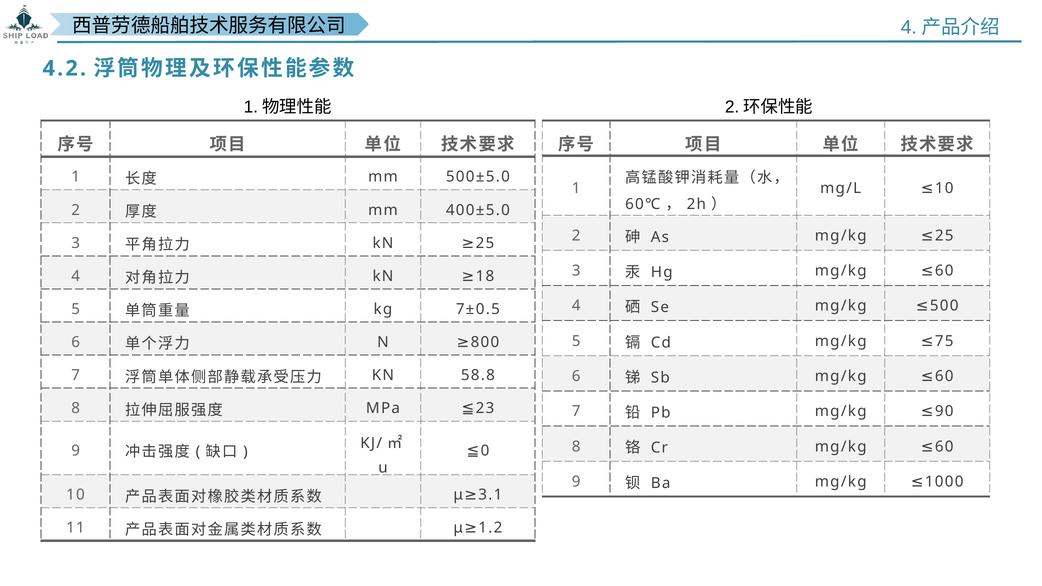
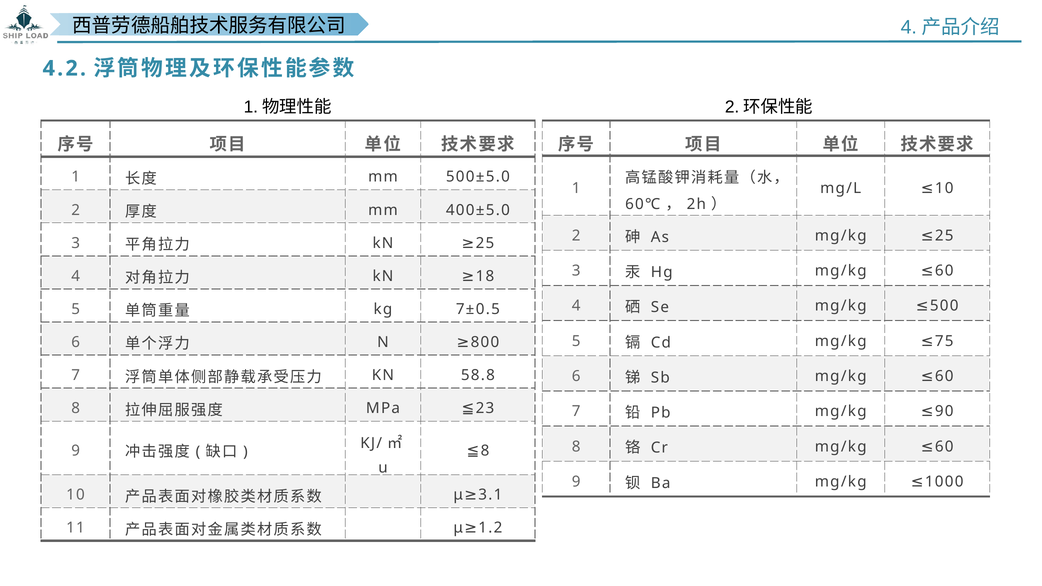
0 at (485, 451): 0 -> 8
